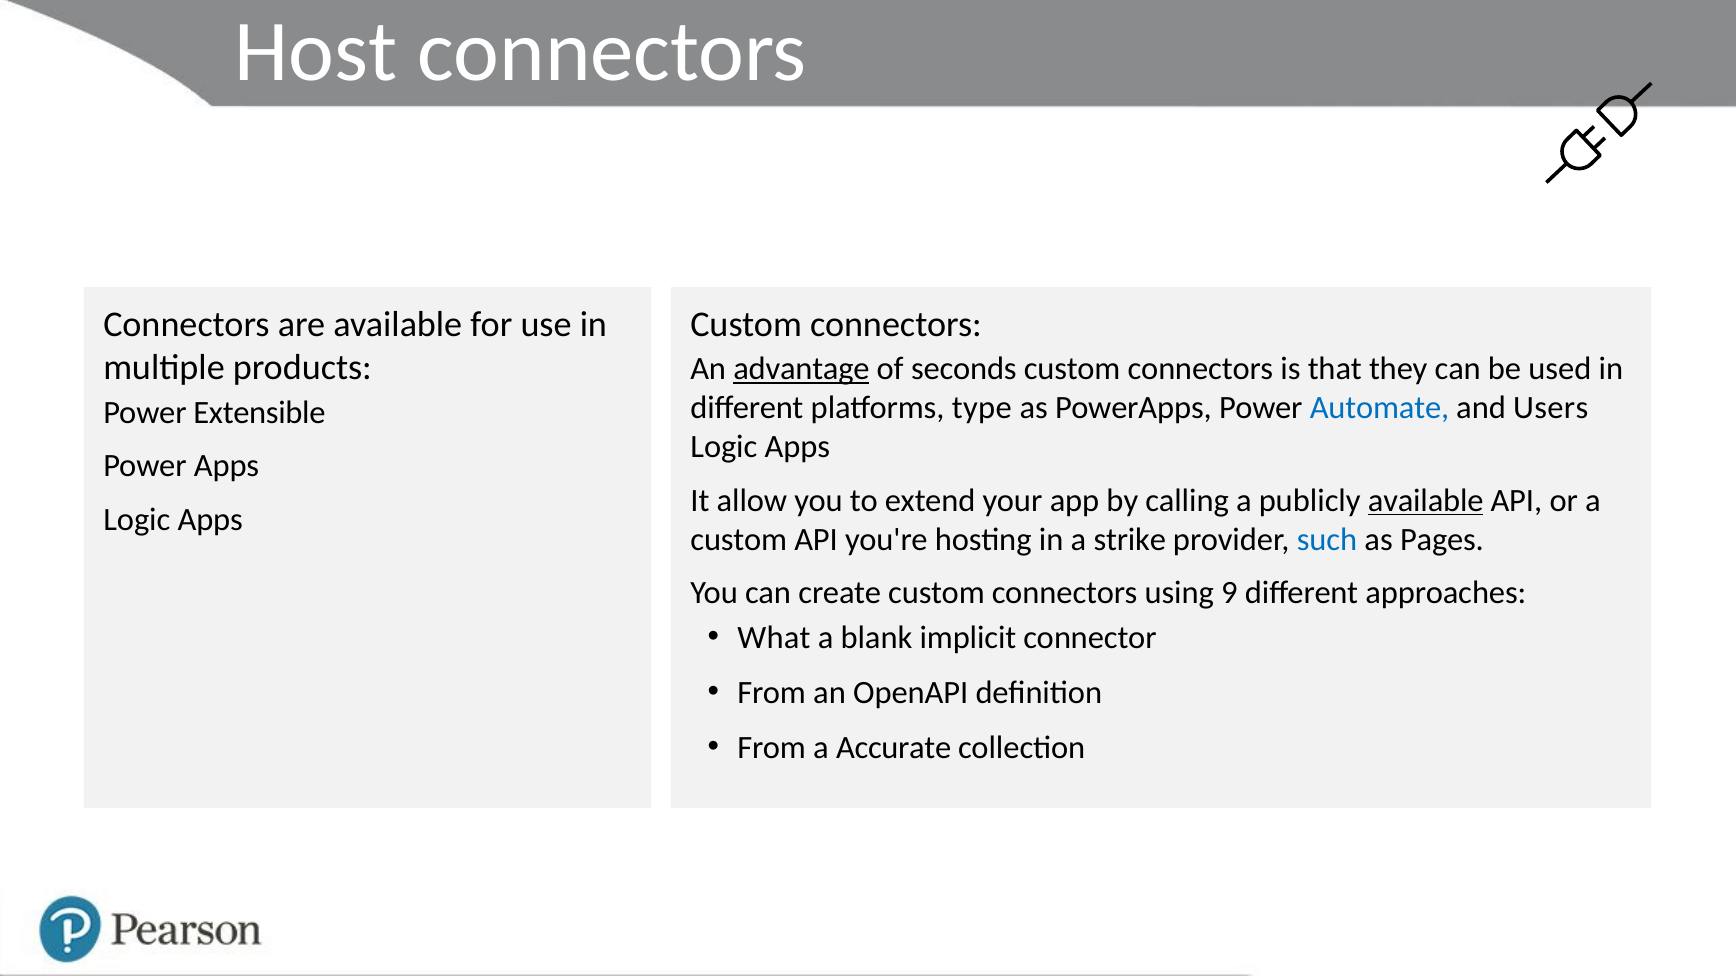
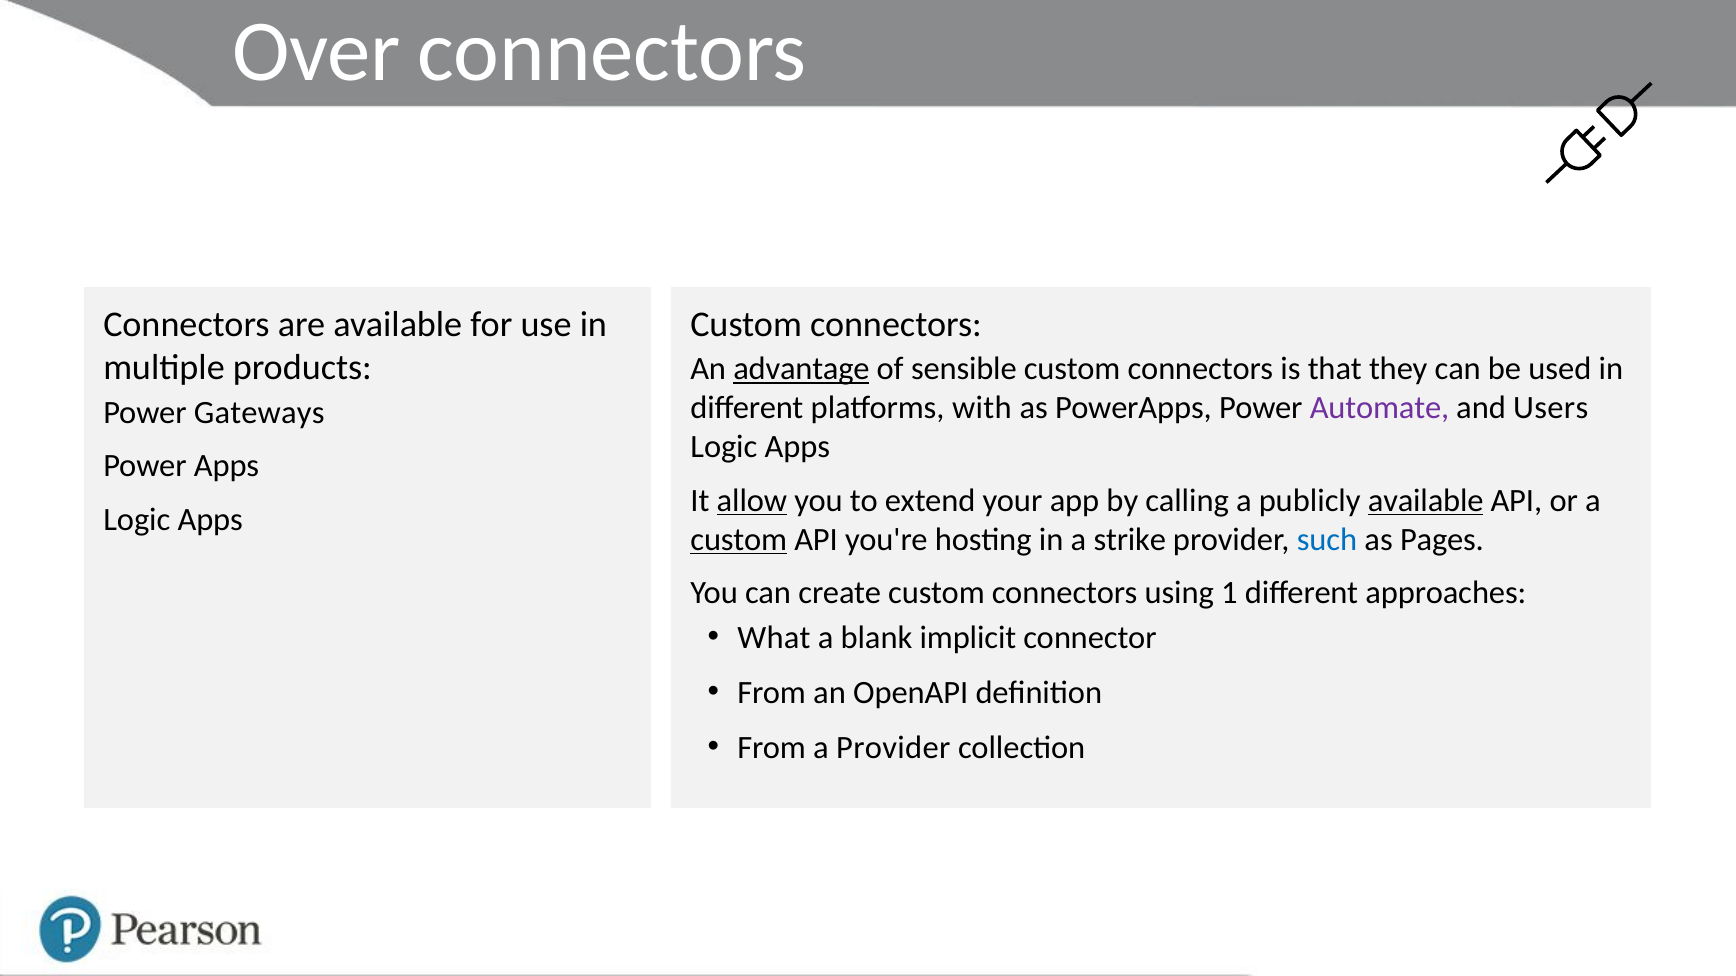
Host: Host -> Over
seconds: seconds -> sensible
type: type -> with
Automate colour: blue -> purple
Extensible: Extensible -> Gateways
allow underline: none -> present
custom at (739, 540) underline: none -> present
9: 9 -> 1
a Accurate: Accurate -> Provider
